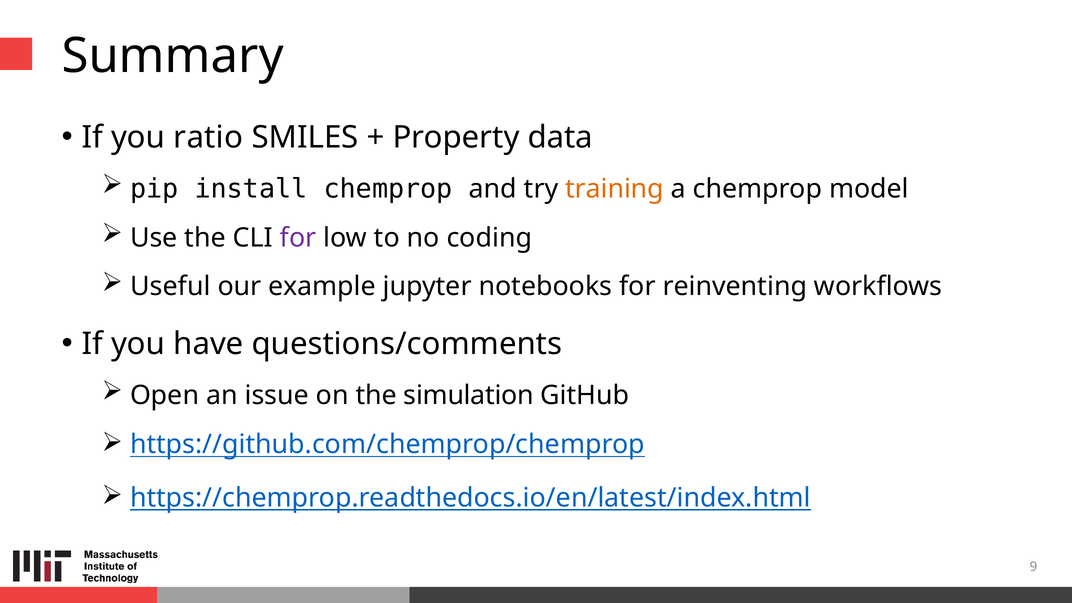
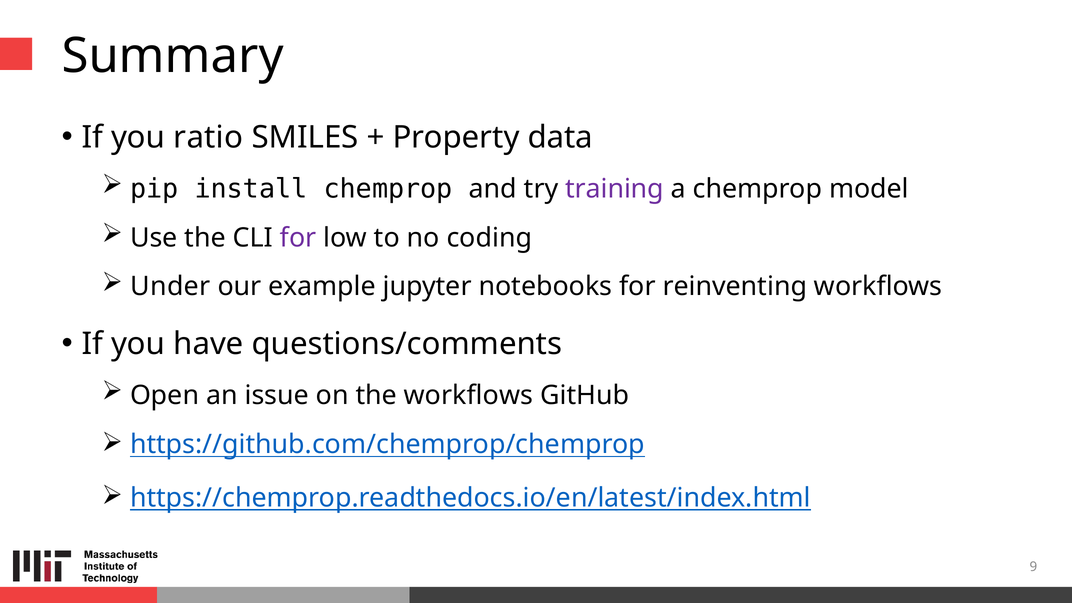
training colour: orange -> purple
Useful: Useful -> Under
the simulation: simulation -> workflows
